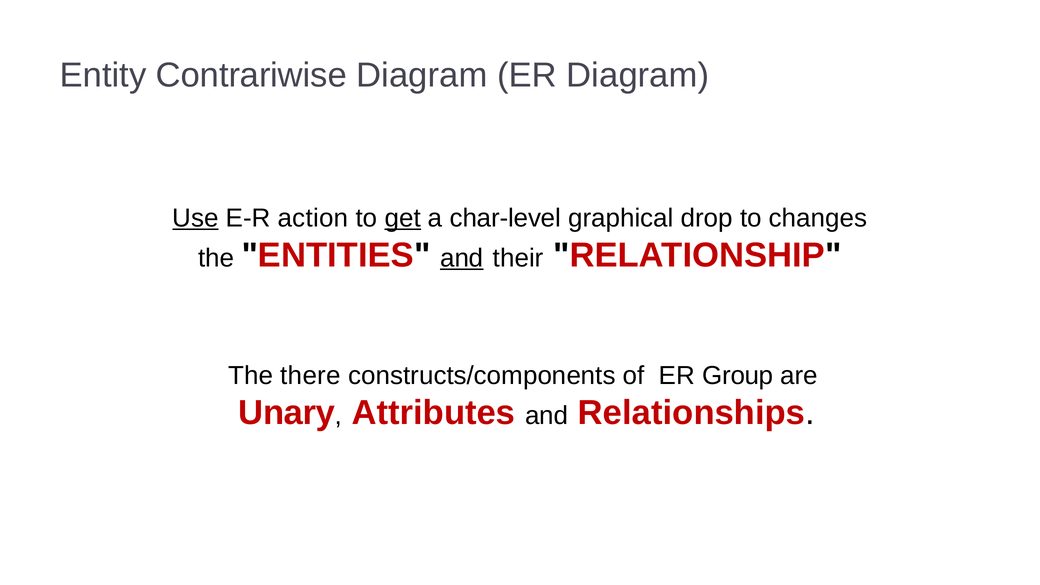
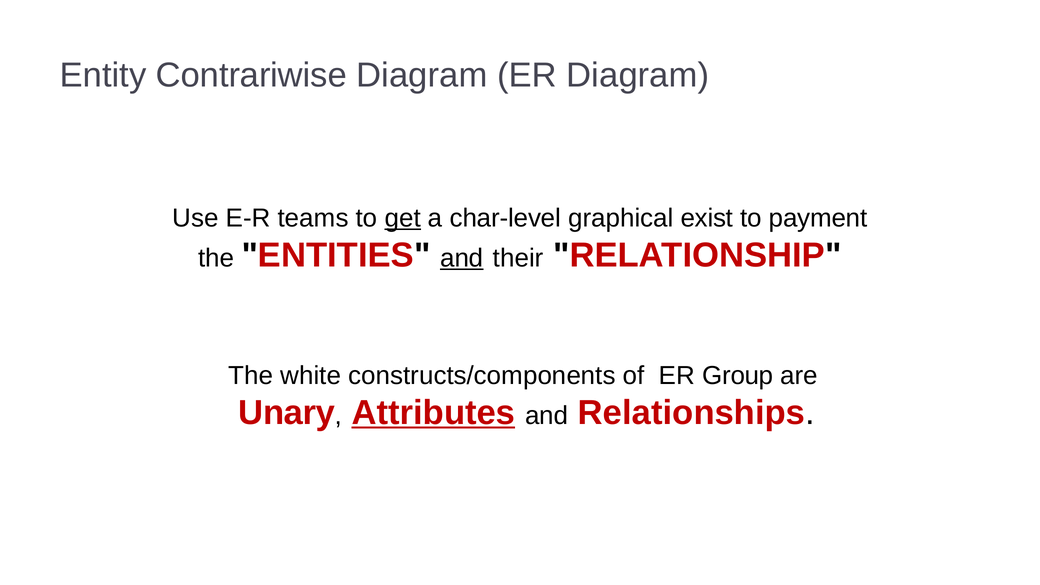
Use underline: present -> none
action: action -> teams
drop: drop -> exist
changes: changes -> payment
there: there -> white
Attributes underline: none -> present
